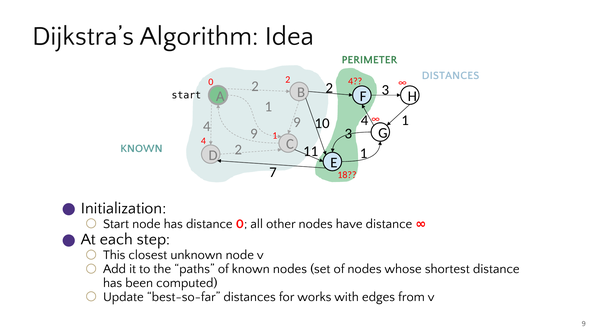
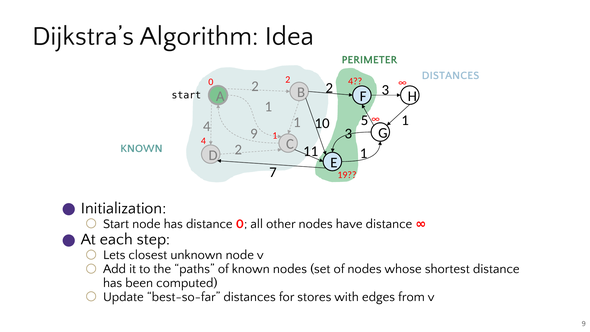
10 4: 4 -> 5
4 9: 9 -> 1
18: 18 -> 19
This: This -> Lets
works: works -> stores
